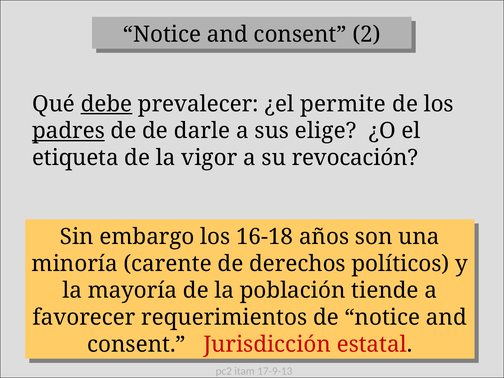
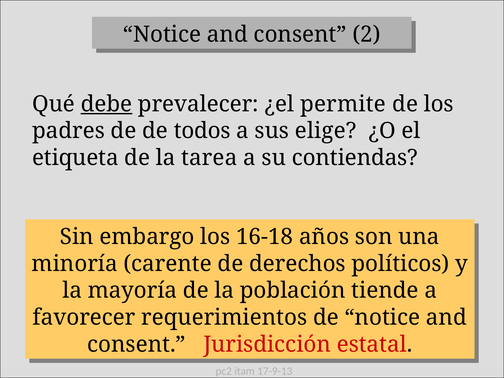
padres underline: present -> none
darle: darle -> todos
vigor: vigor -> tarea
revocación: revocación -> contiendas
